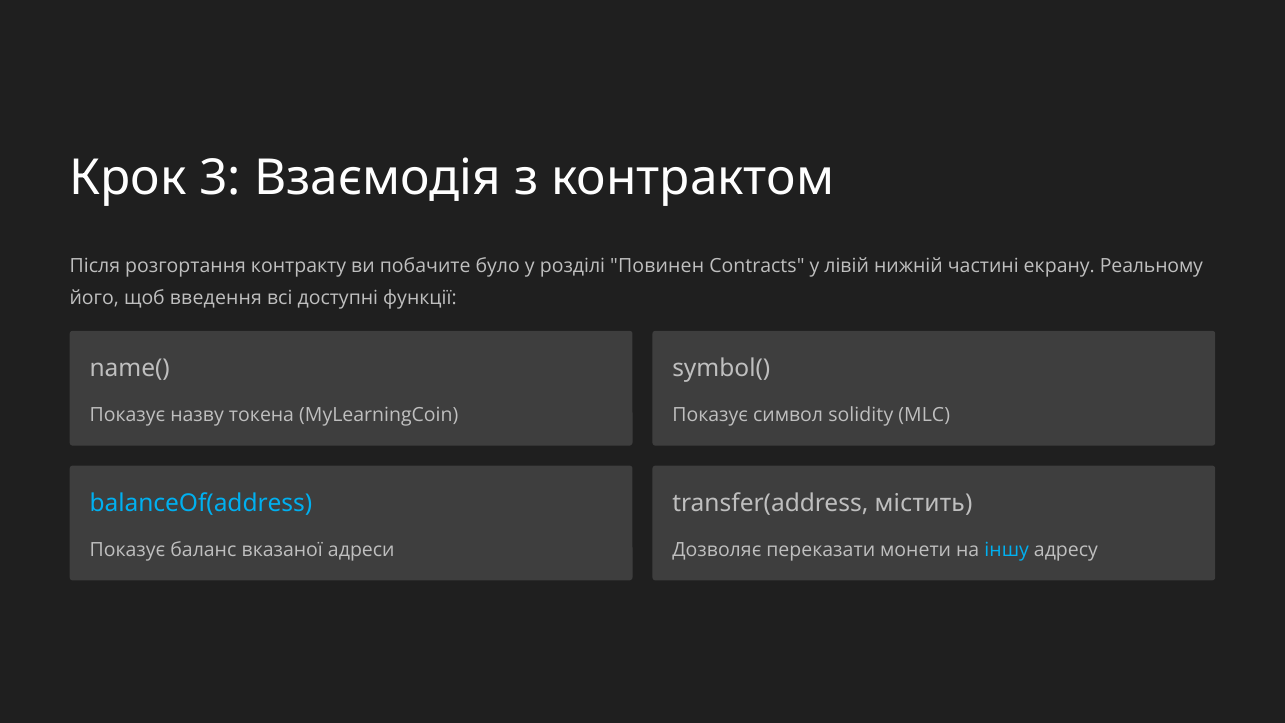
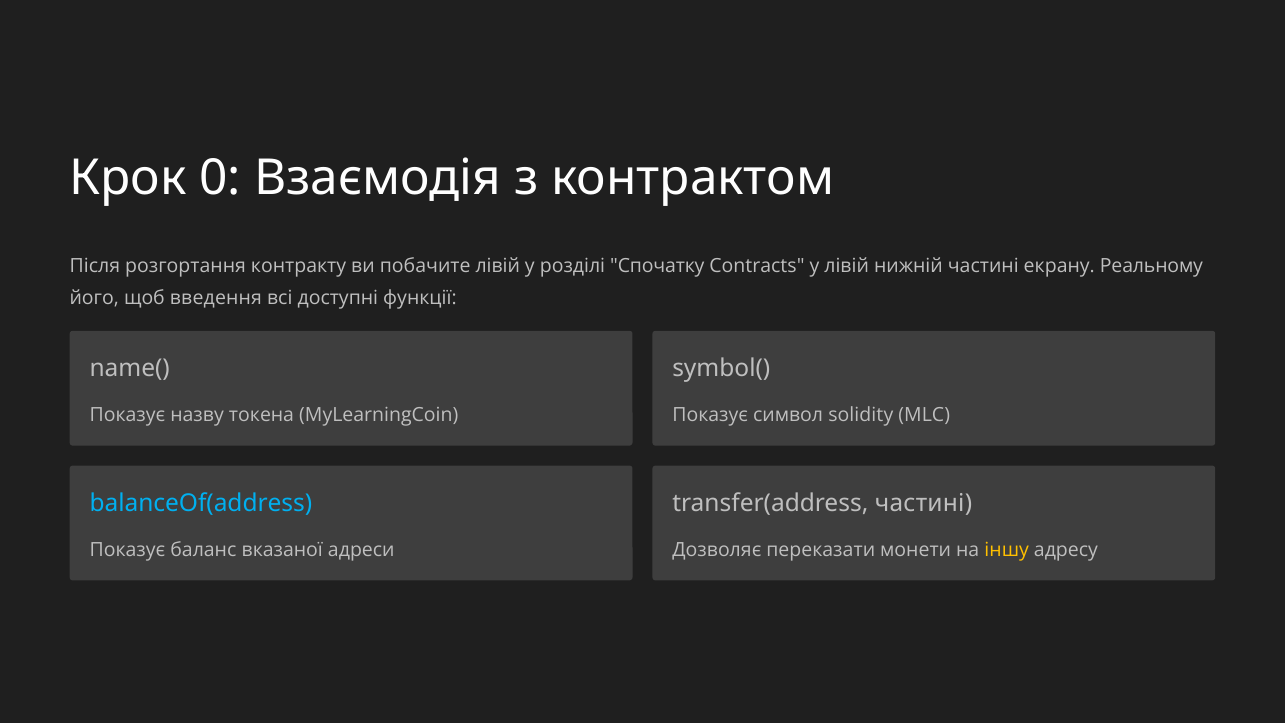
3: 3 -> 0
побачите було: було -> лівій
Повинен: Повинен -> Спочатку
transfer(address містить: містить -> частині
іншу colour: light blue -> yellow
